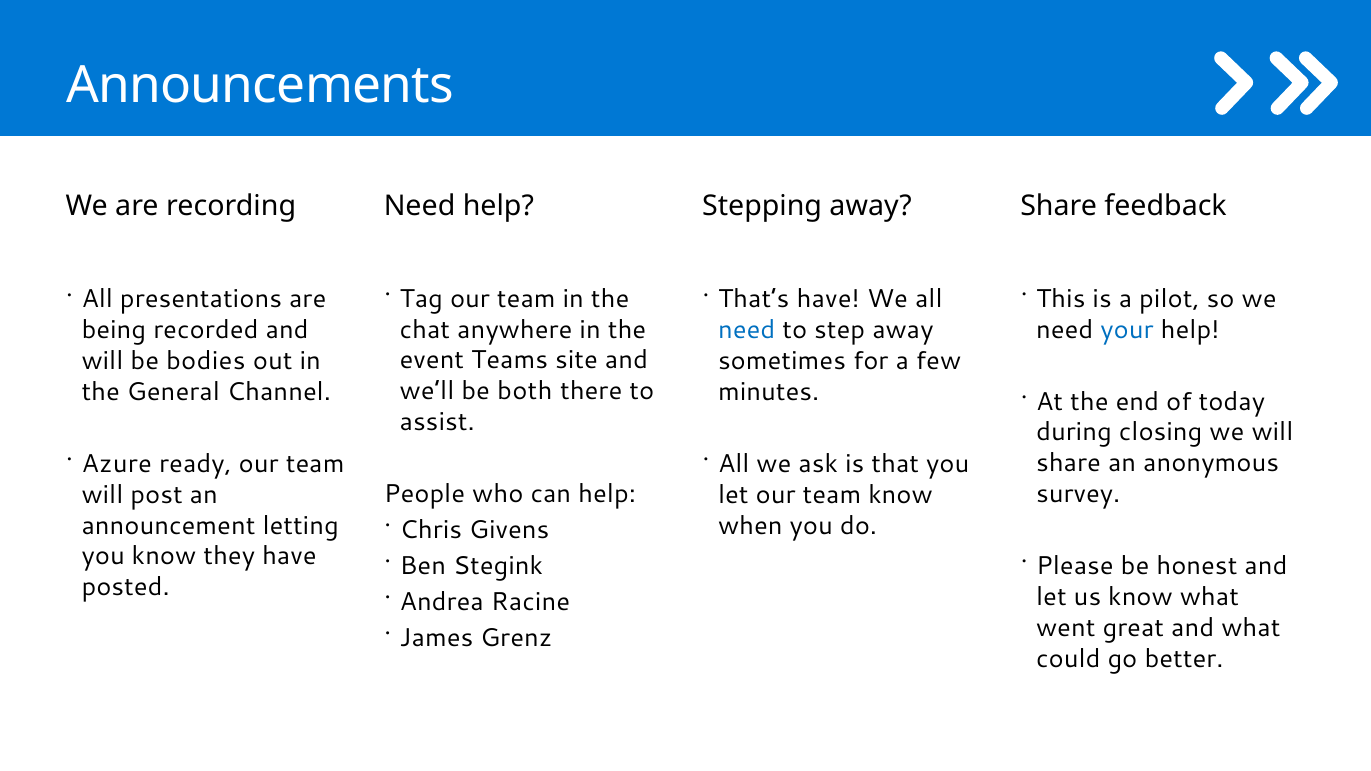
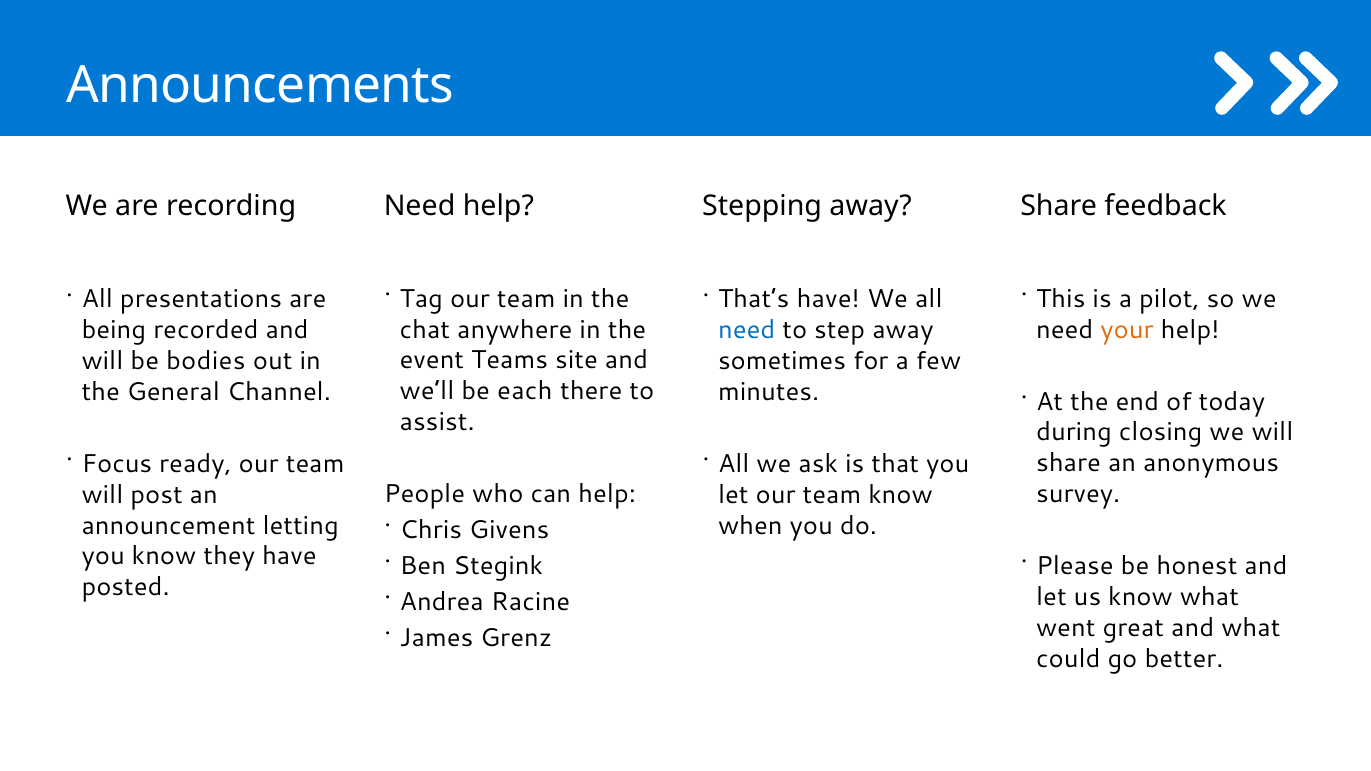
your colour: blue -> orange
both: both -> each
Azure: Azure -> Focus
